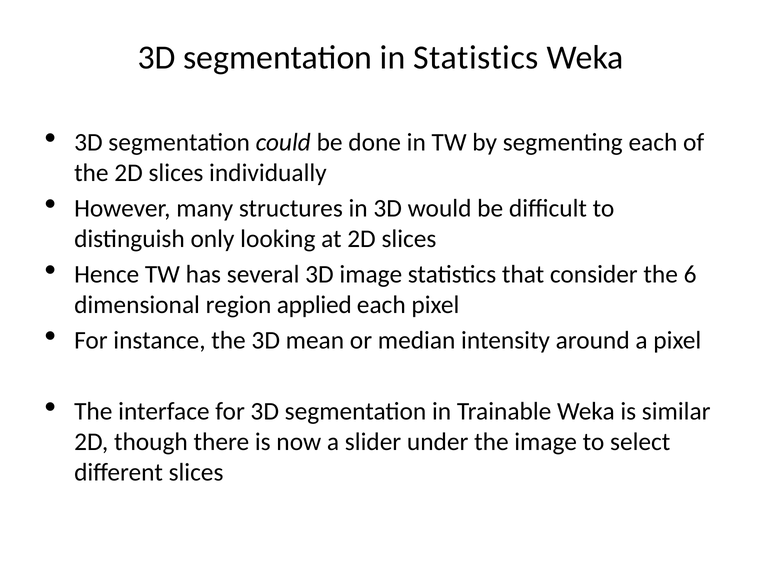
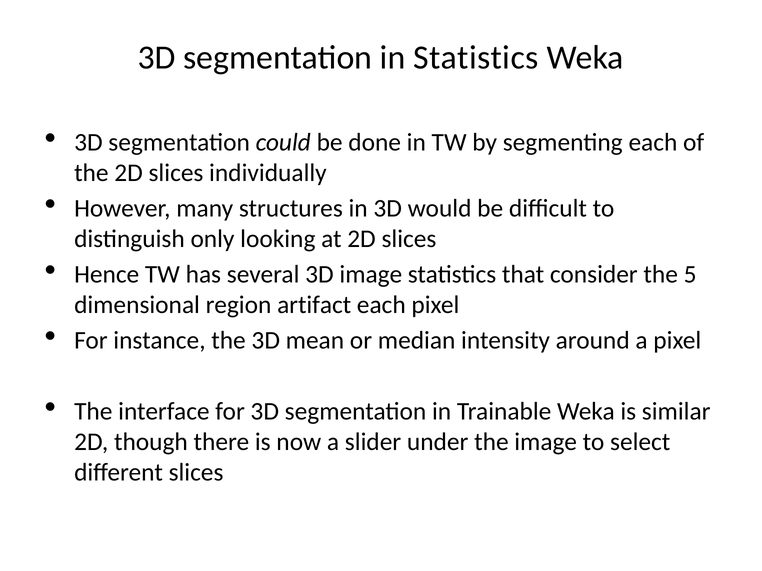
6: 6 -> 5
applied: applied -> artifact
